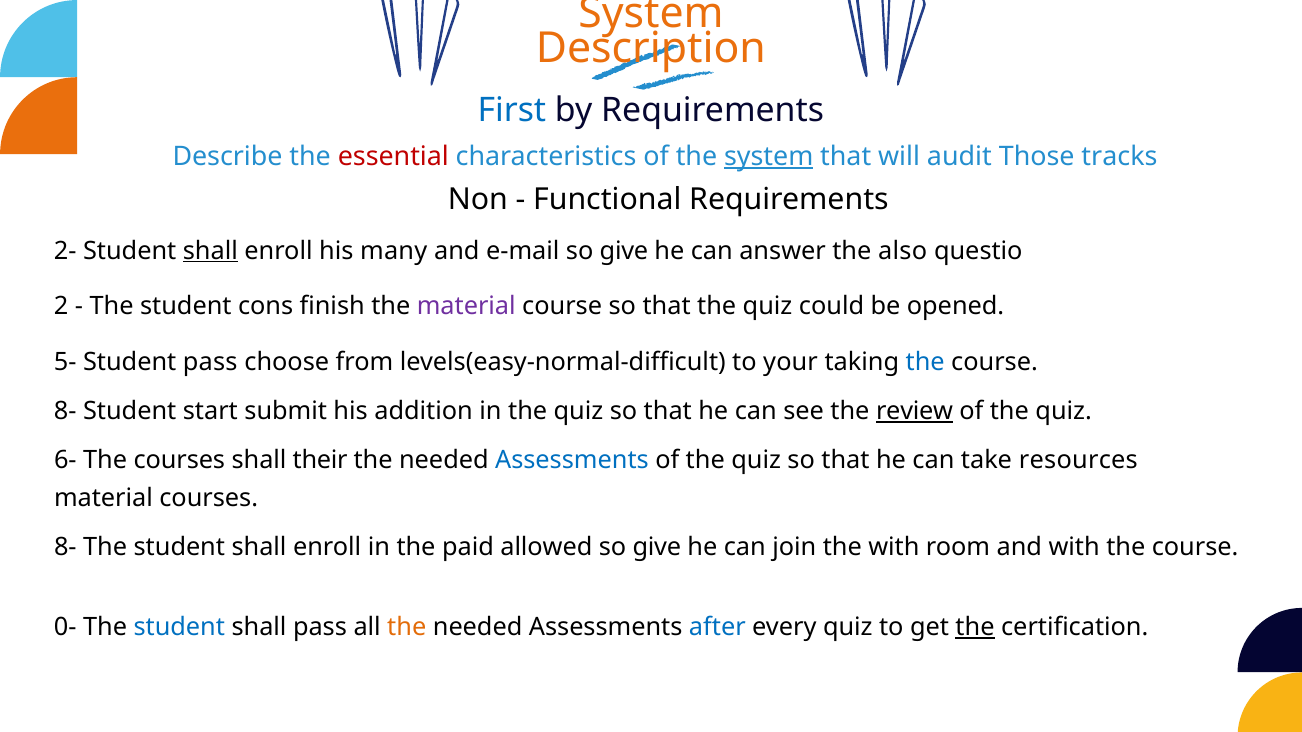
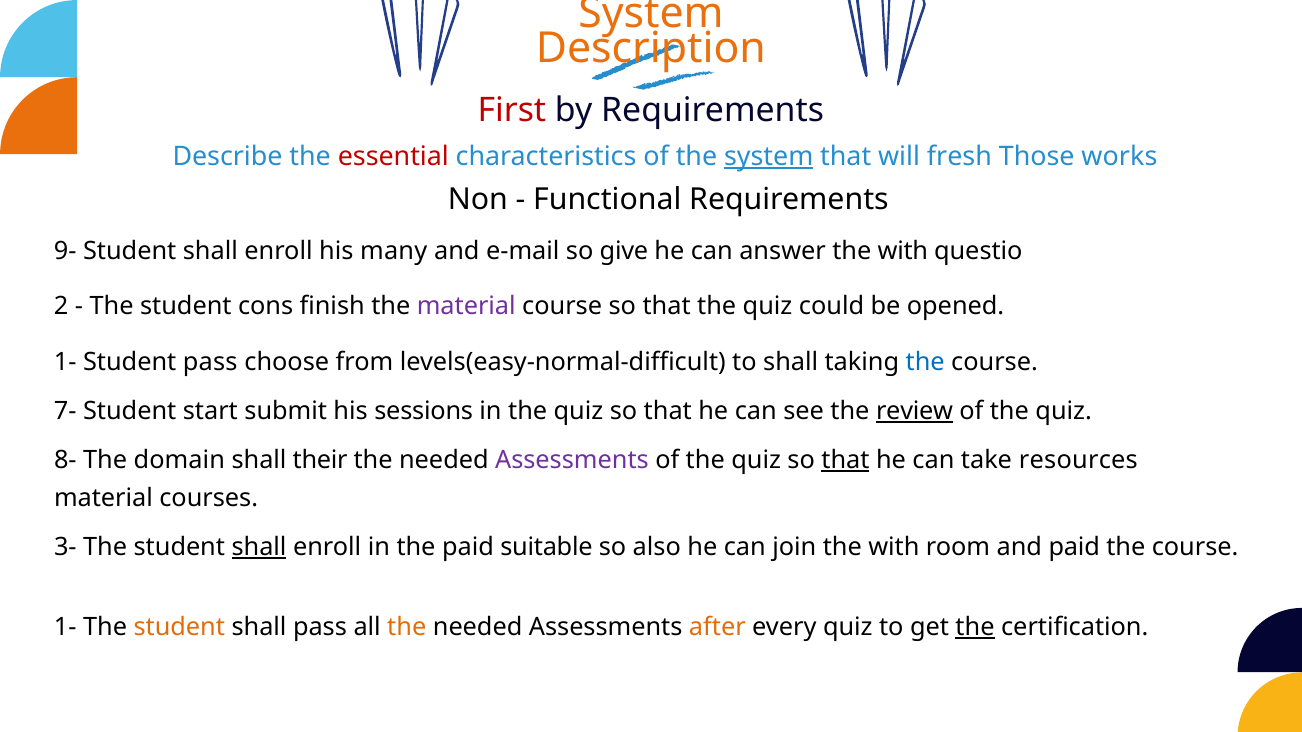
First colour: blue -> red
audit: audit -> fresh
tracks: tracks -> works
2-: 2- -> 9-
shall at (210, 251) underline: present -> none
answer the also: also -> with
5- at (65, 362): 5- -> 1-
to your: your -> shall
8- at (65, 411): 8- -> 7-
addition: addition -> sessions
6-: 6- -> 8-
The courses: courses -> domain
Assessments at (572, 461) colour: blue -> purple
that at (845, 461) underline: none -> present
8- at (65, 547): 8- -> 3-
shall at (259, 547) underline: none -> present
allowed: allowed -> suitable
give at (657, 547): give -> also
and with: with -> paid
0- at (65, 627): 0- -> 1-
student at (179, 627) colour: blue -> orange
after colour: blue -> orange
